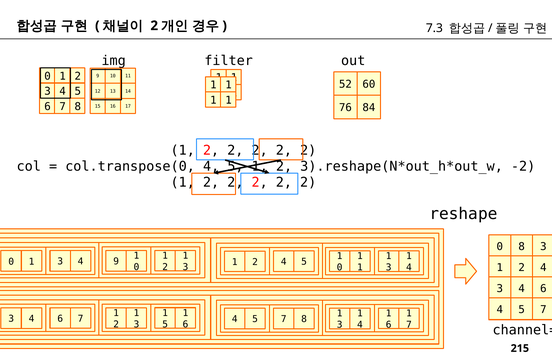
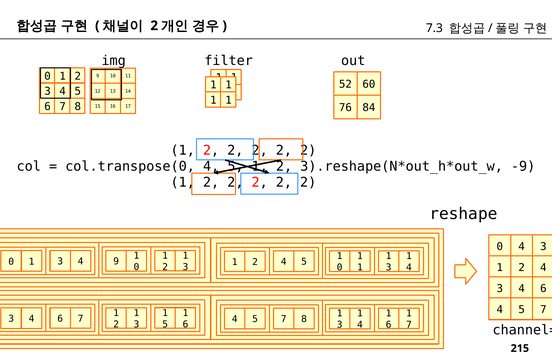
-2: -2 -> -9
0 8: 8 -> 4
